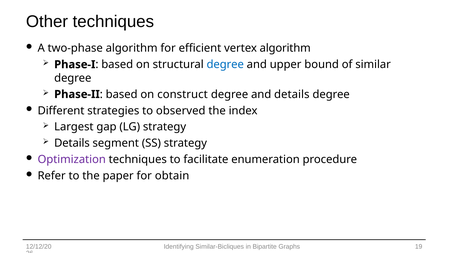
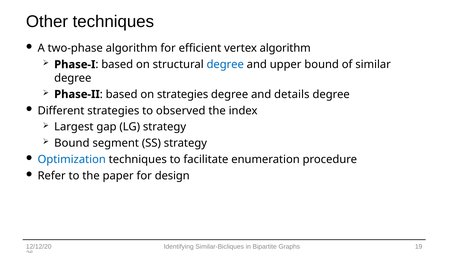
on construct: construct -> strategies
Details at (72, 143): Details -> Bound
Optimization colour: purple -> blue
obtain: obtain -> design
